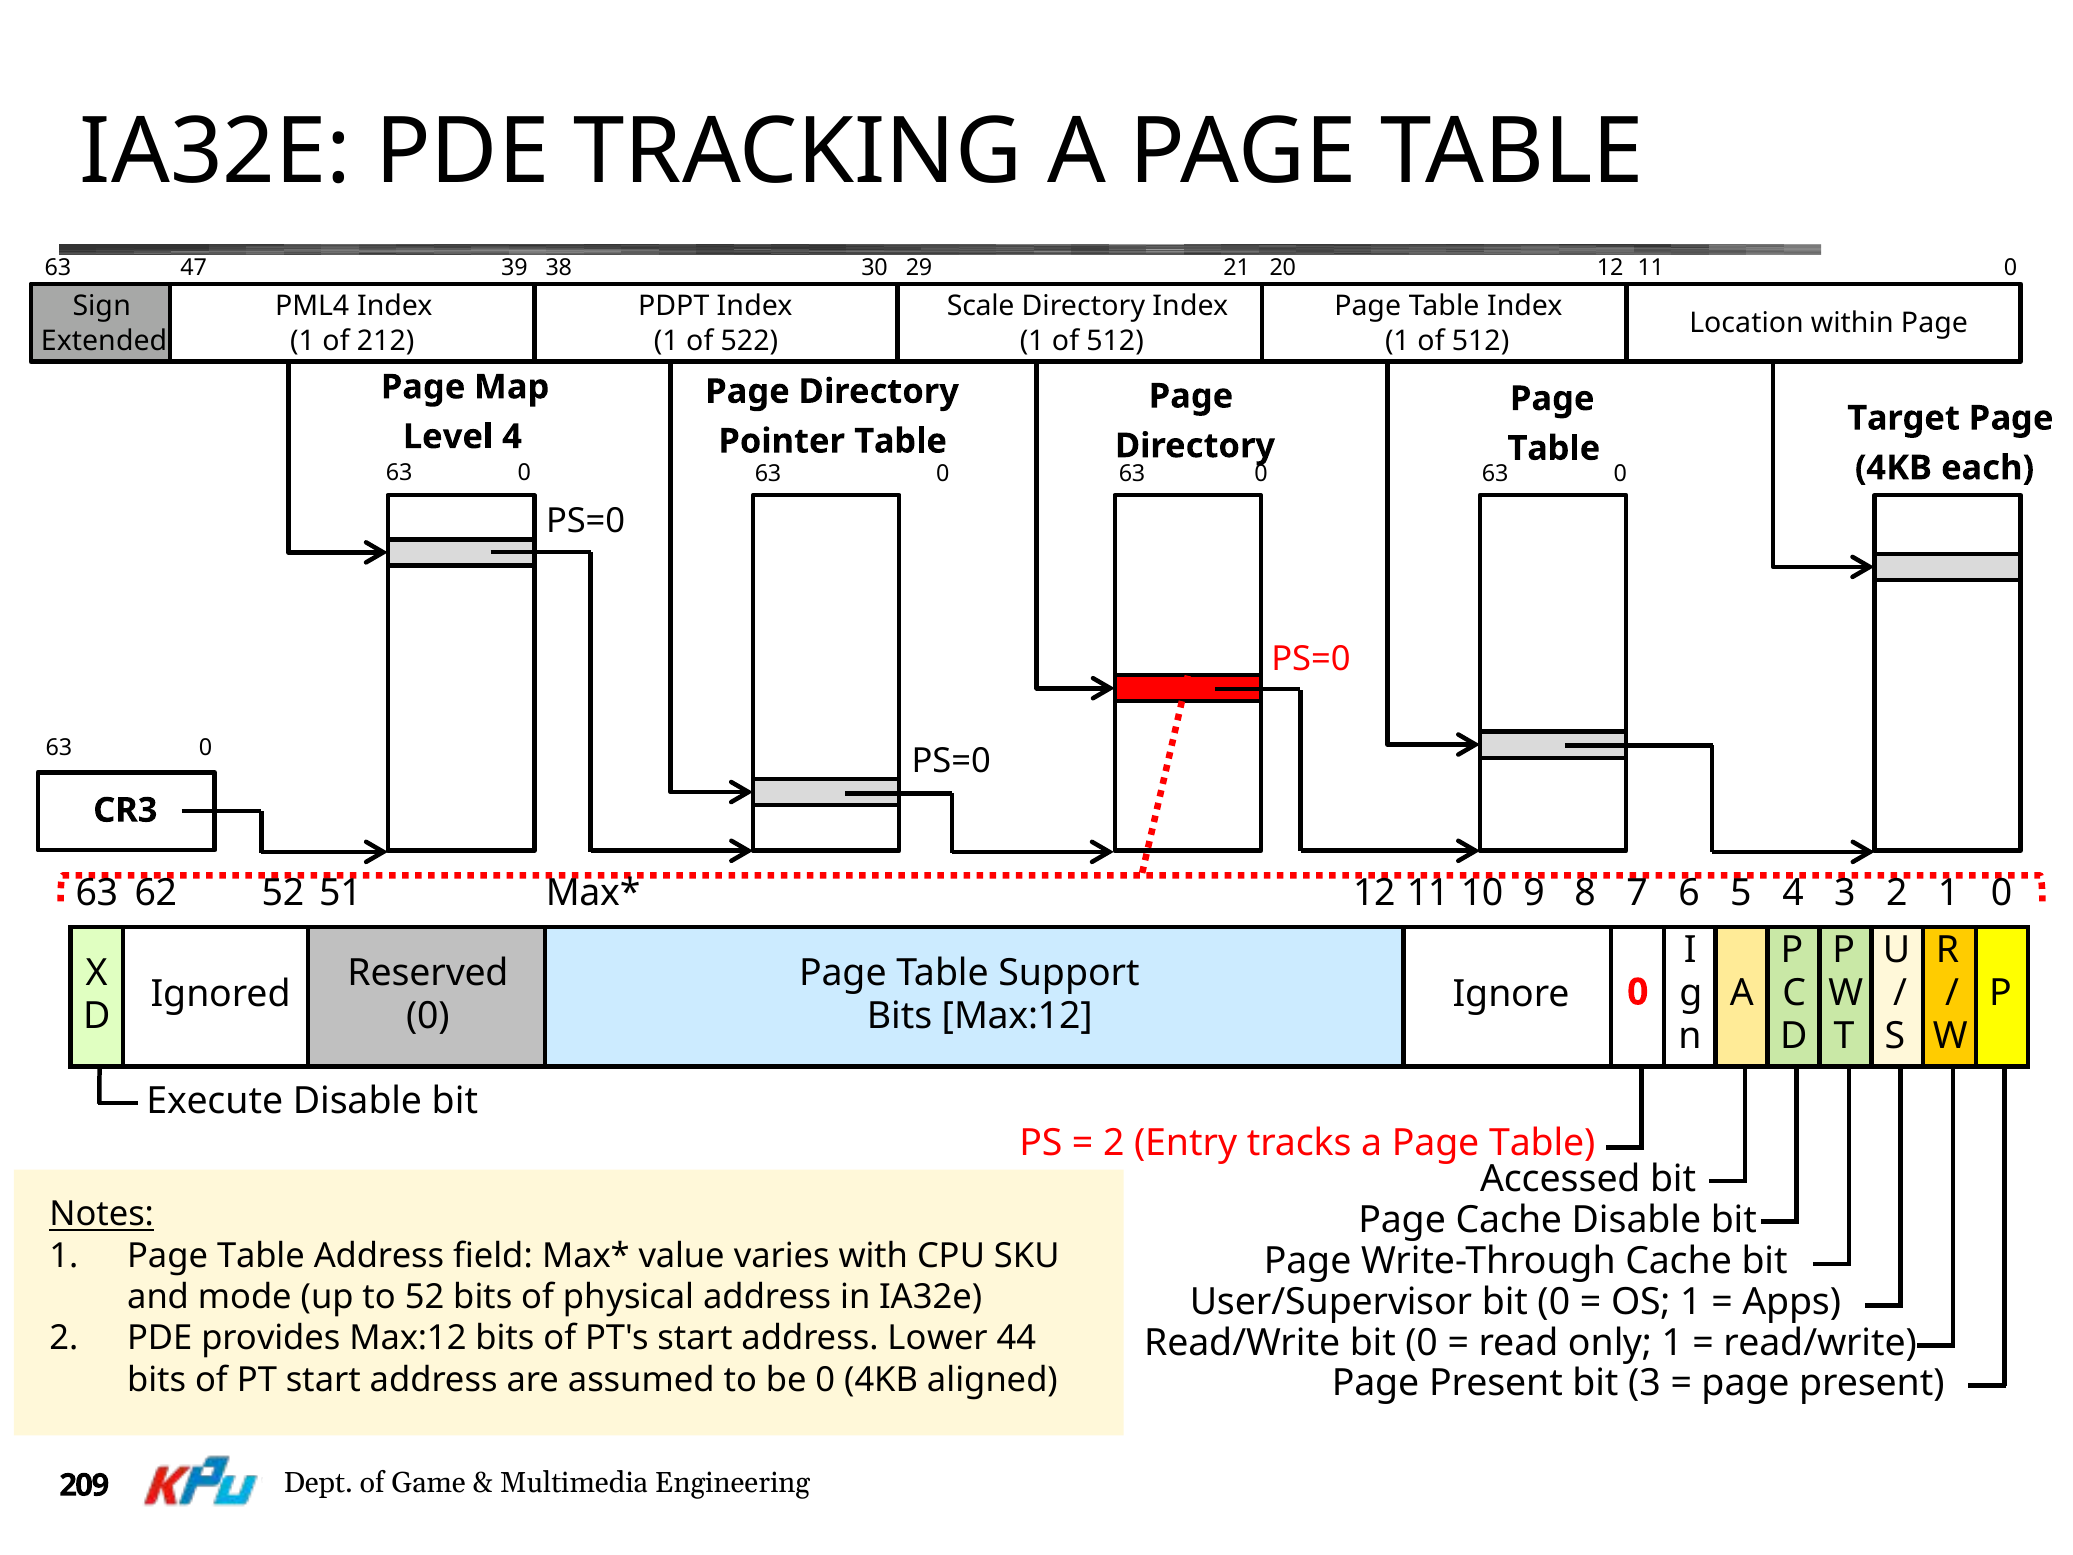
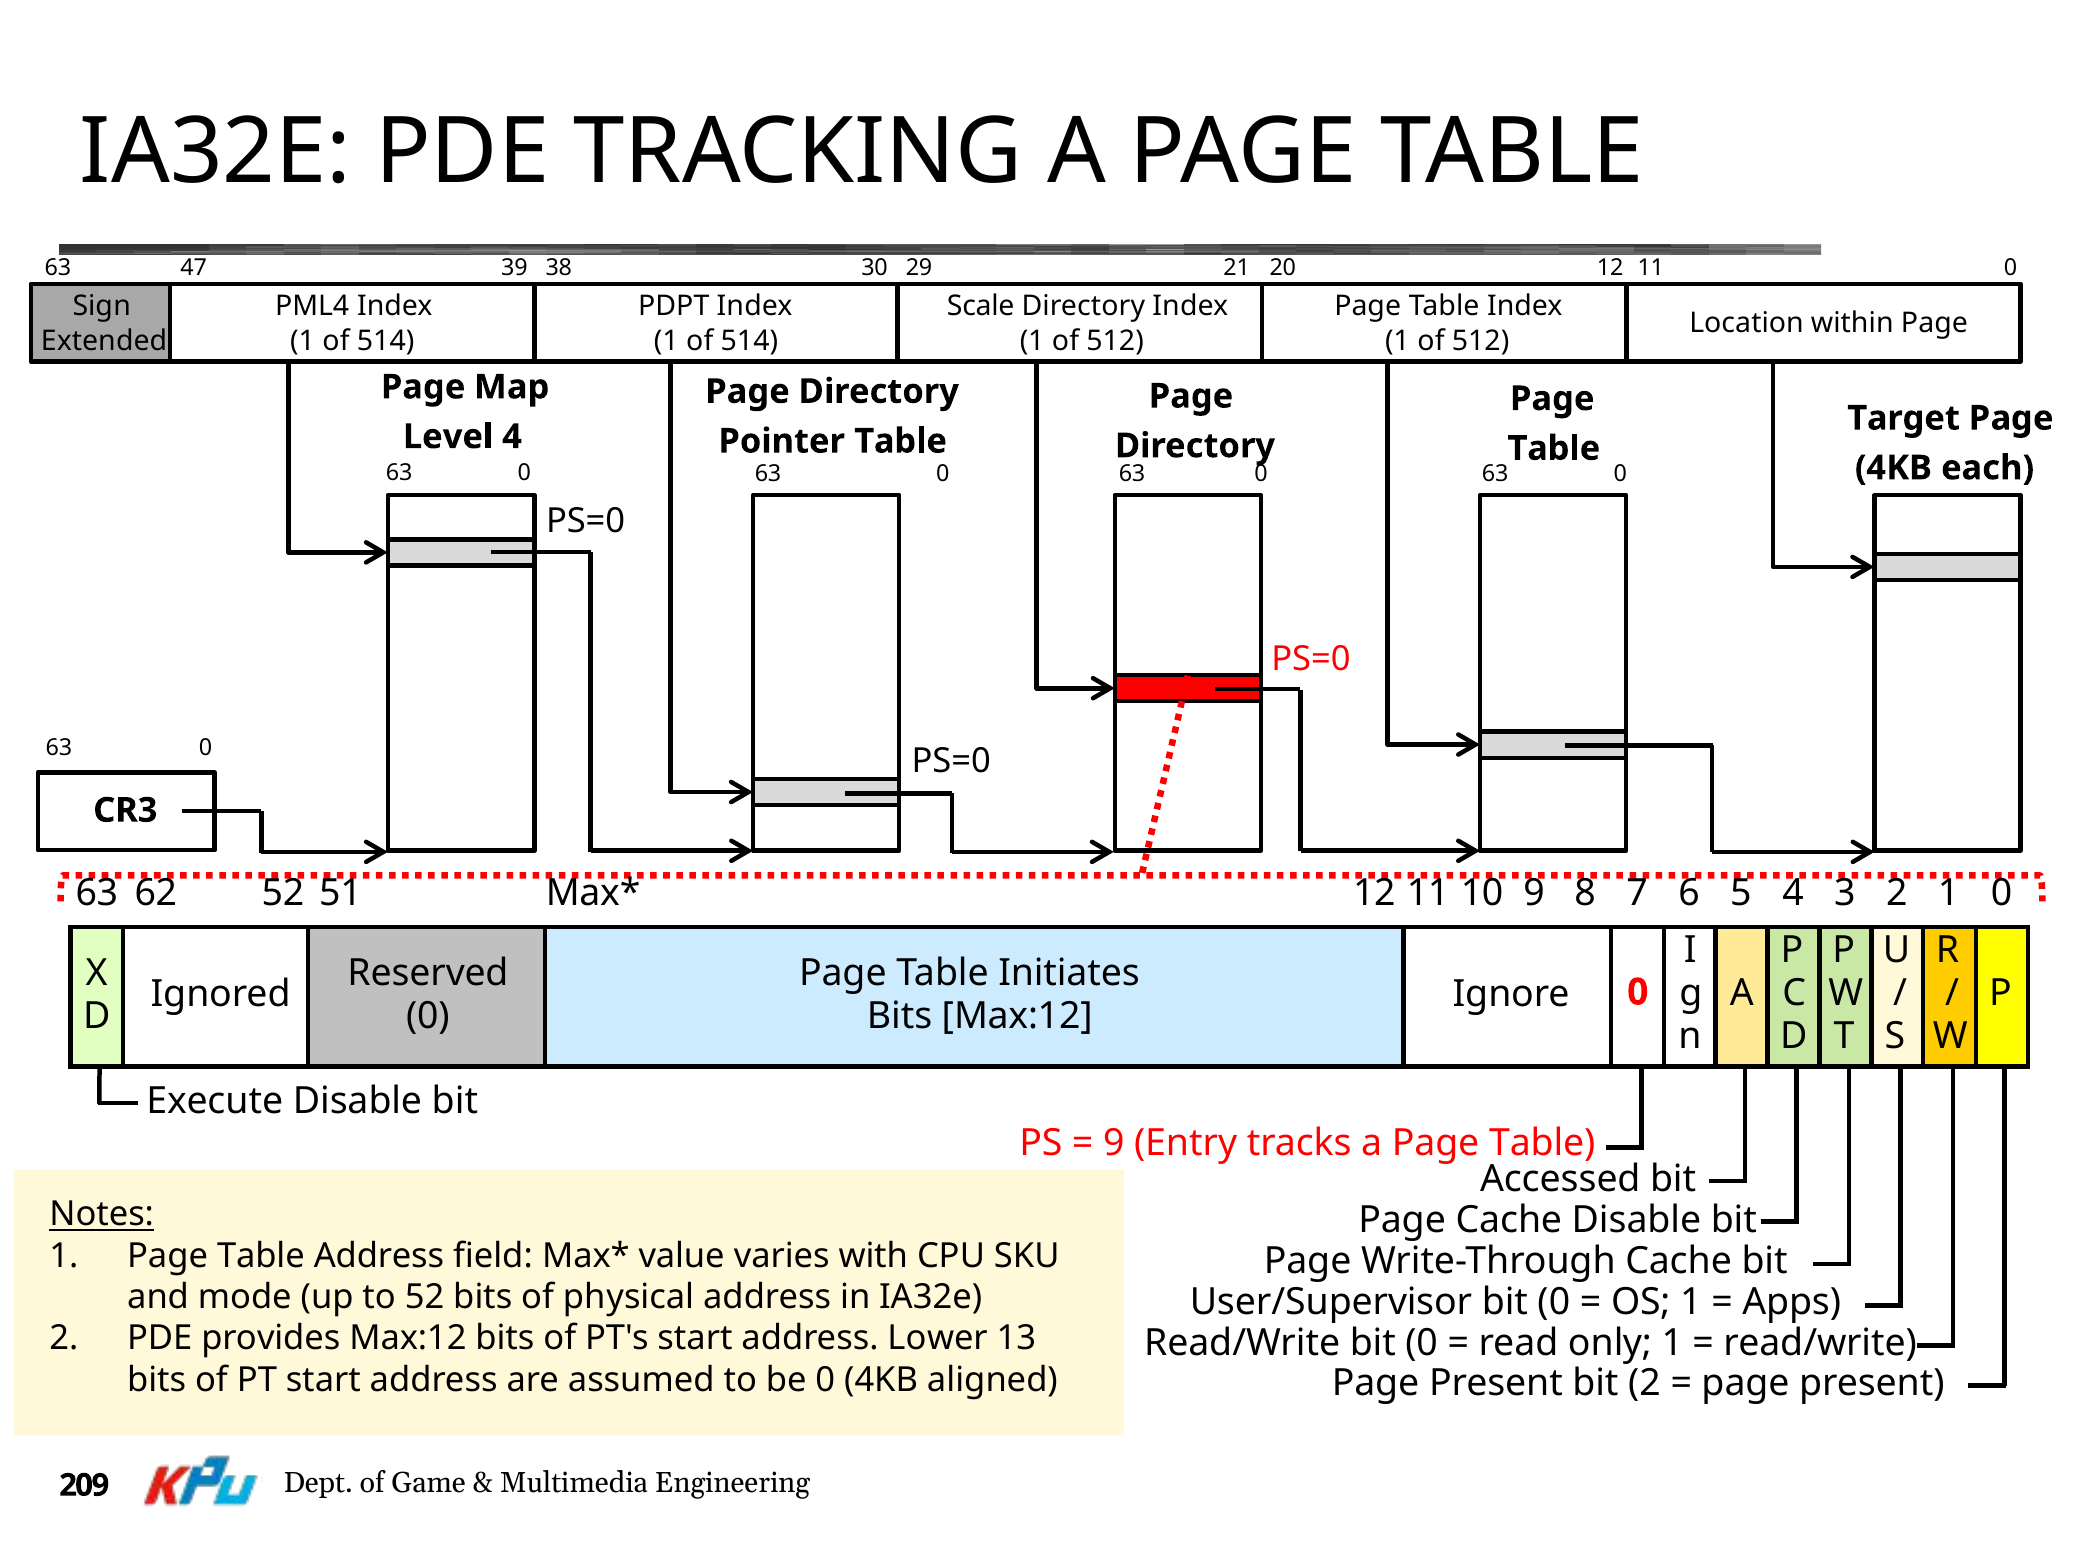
212 at (386, 341): 212 -> 514
522 at (749, 341): 522 -> 514
Support: Support -> Initiates
2 at (1114, 1143): 2 -> 9
44: 44 -> 13
bit 3: 3 -> 2
